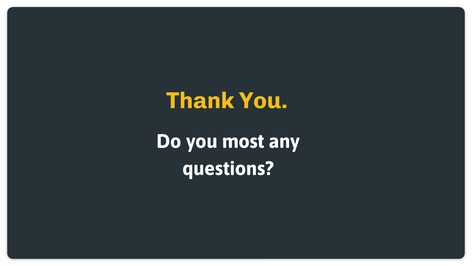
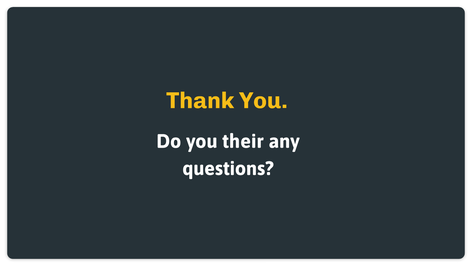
most: most -> their
